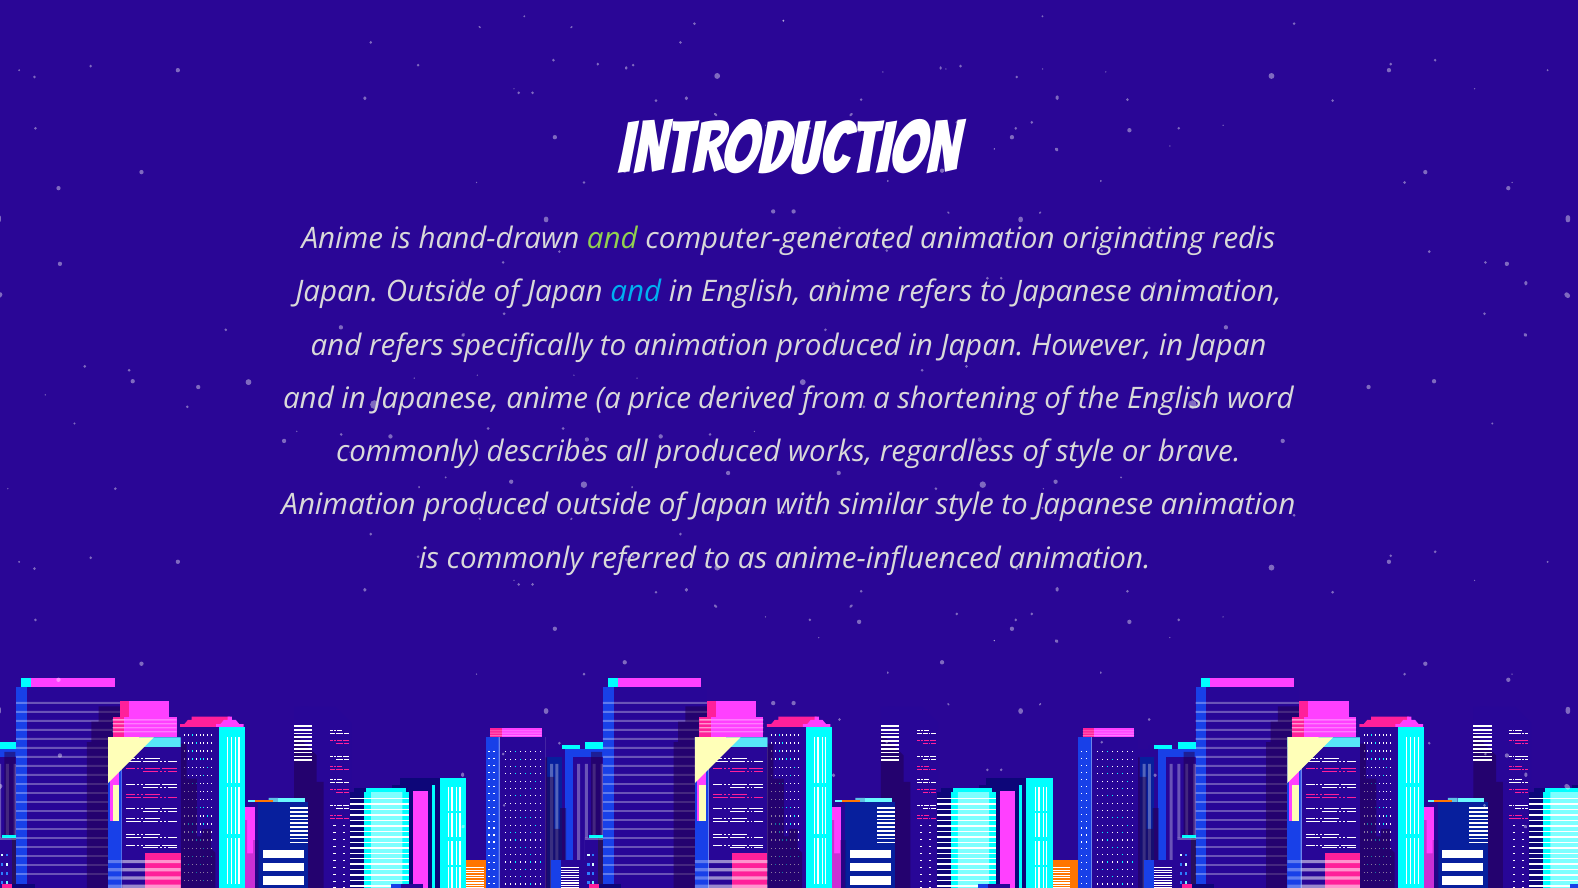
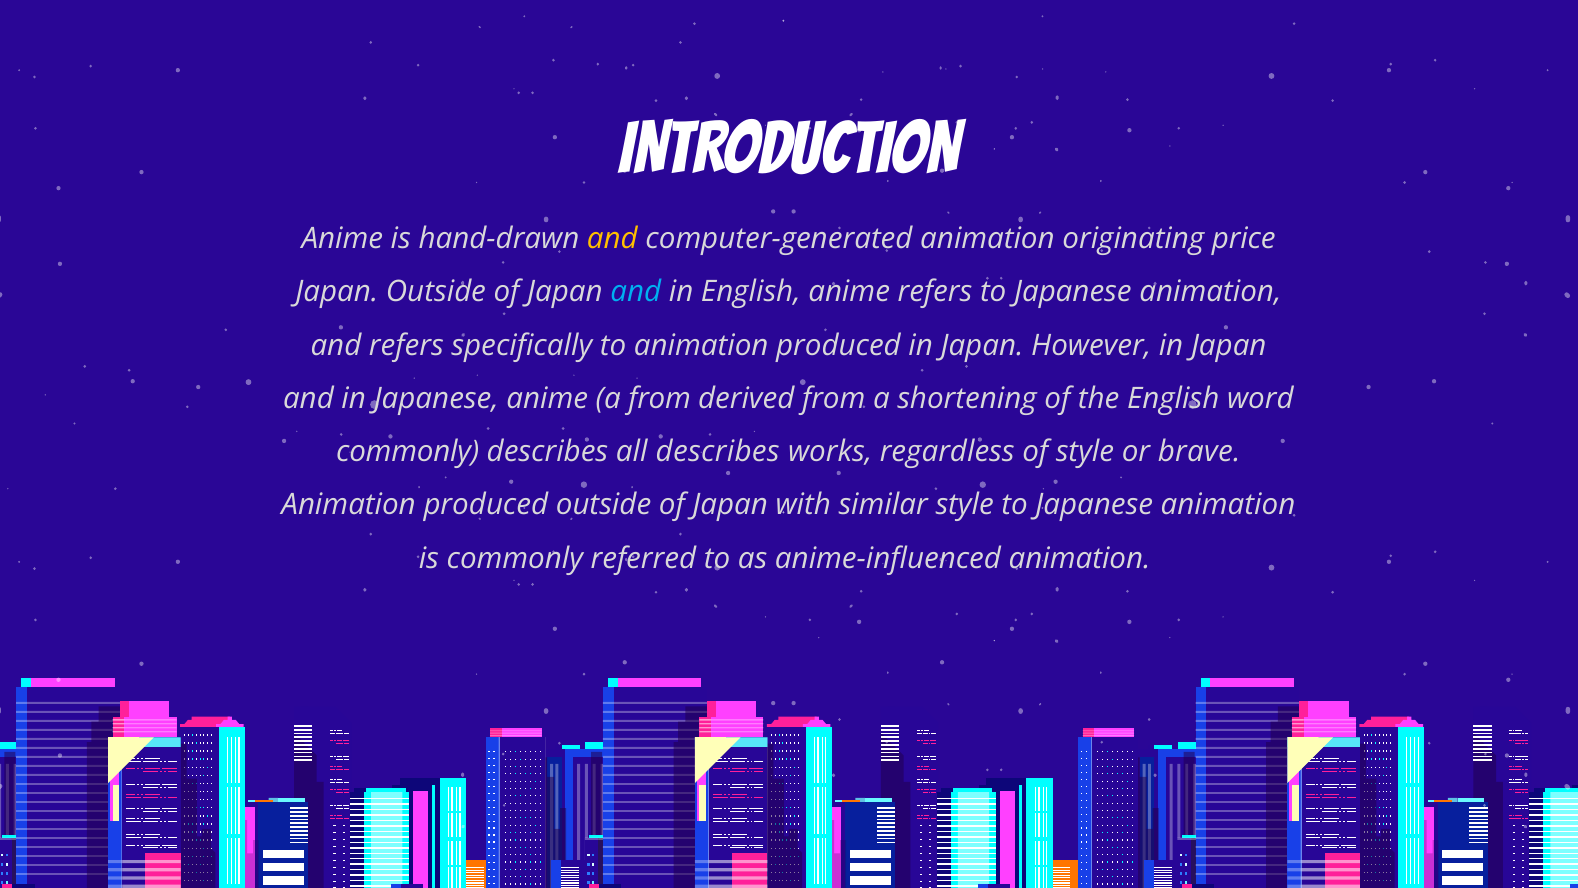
and at (612, 239) colour: light green -> yellow
redis: redis -> price
a price: price -> from
all produced: produced -> describes
